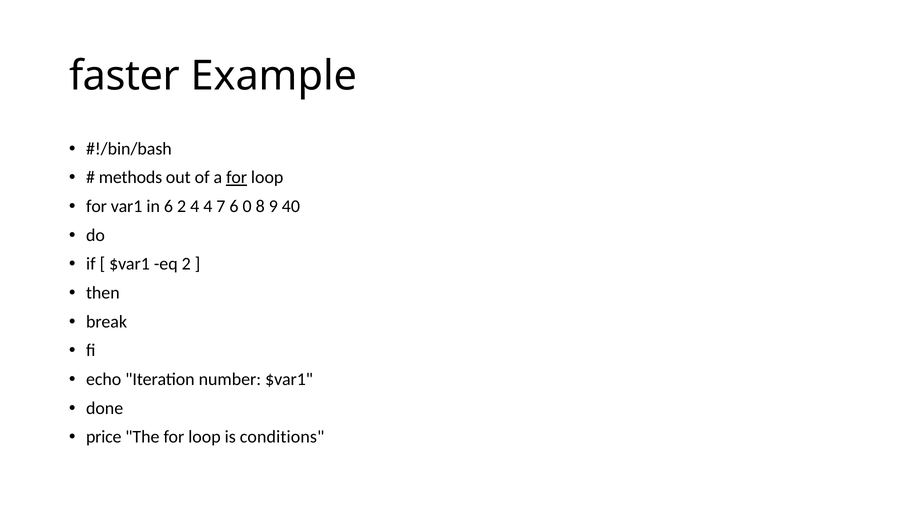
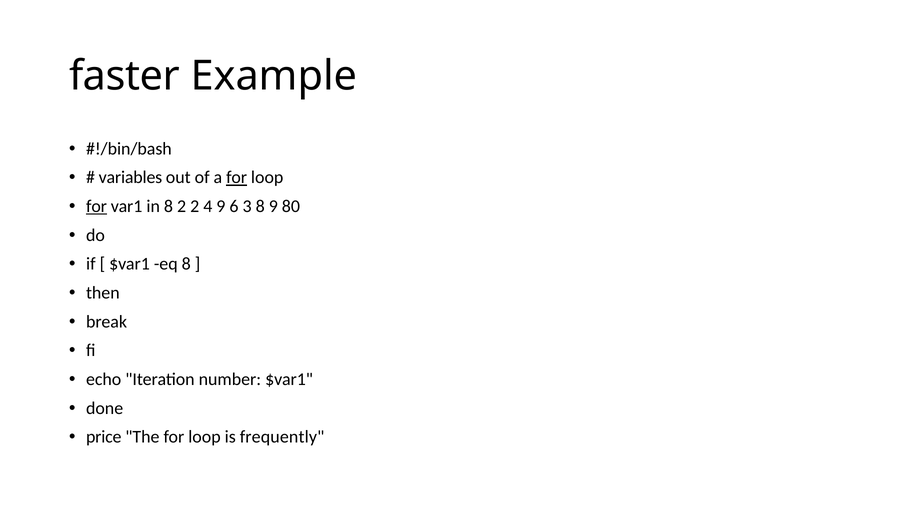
methods: methods -> variables
for at (96, 206) underline: none -> present
in 6: 6 -> 8
2 4: 4 -> 2
4 7: 7 -> 9
0: 0 -> 3
40: 40 -> 80
eq 2: 2 -> 8
conditions: conditions -> frequently
